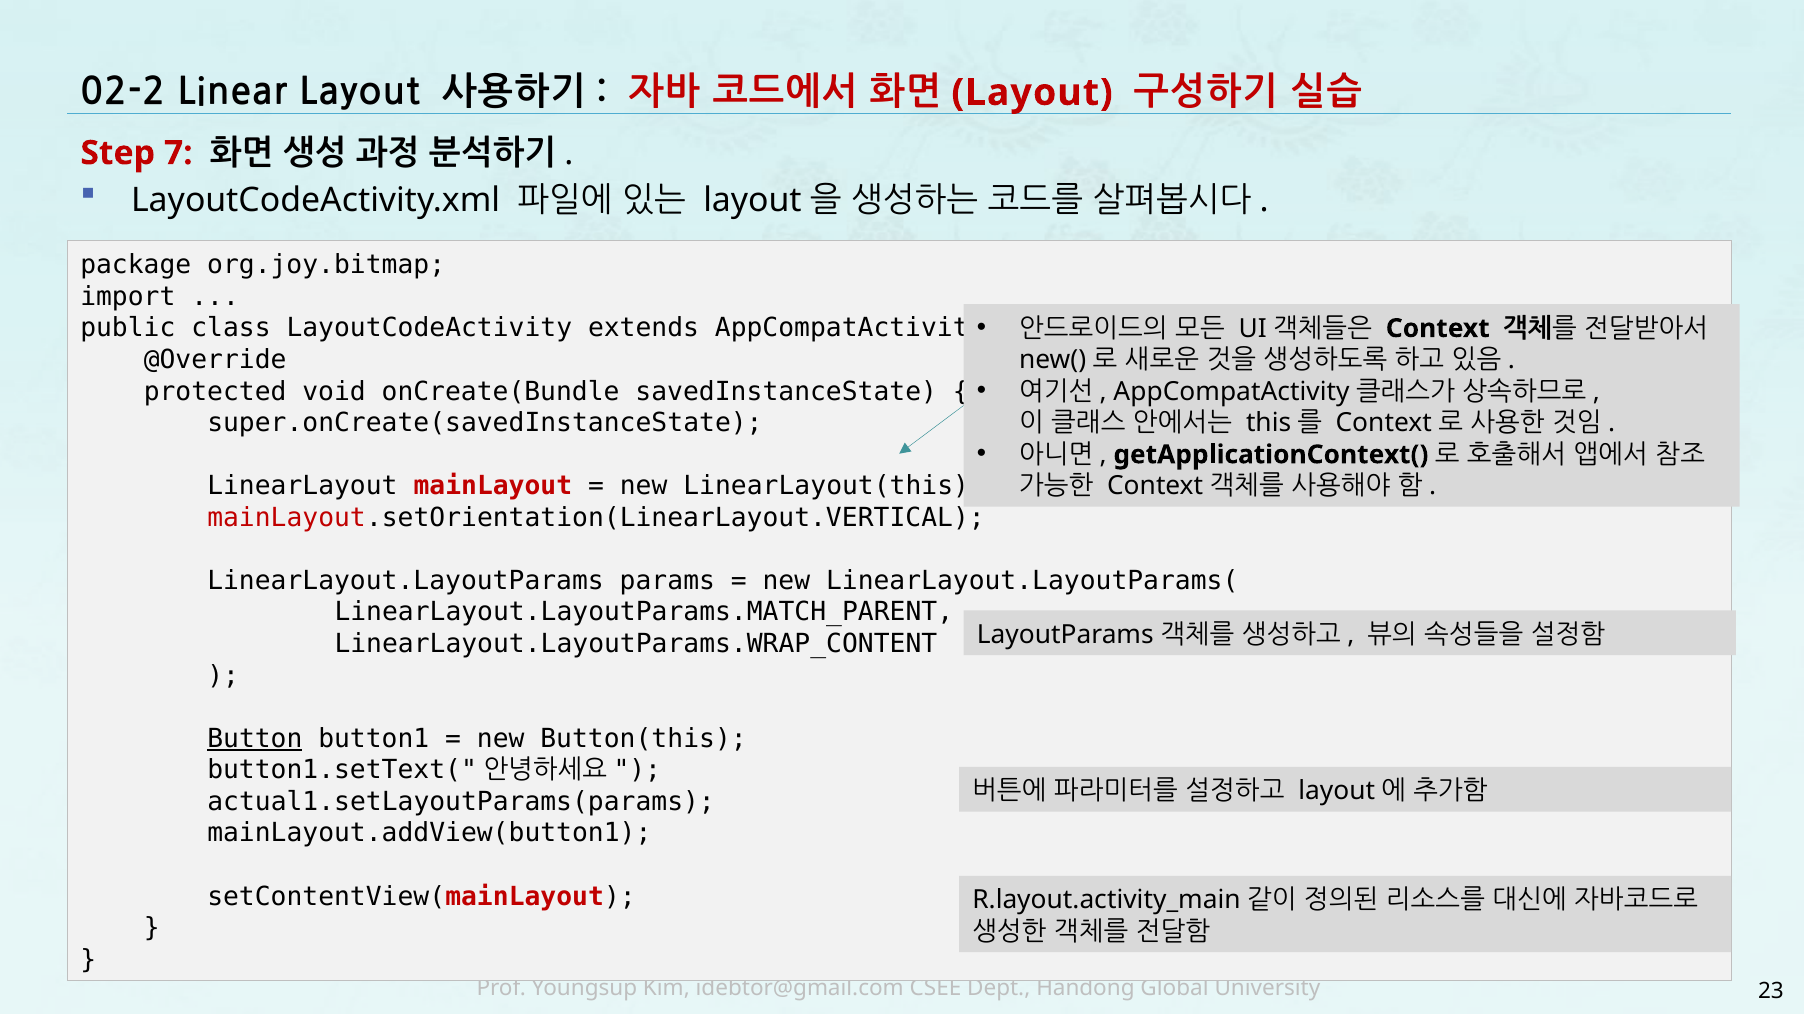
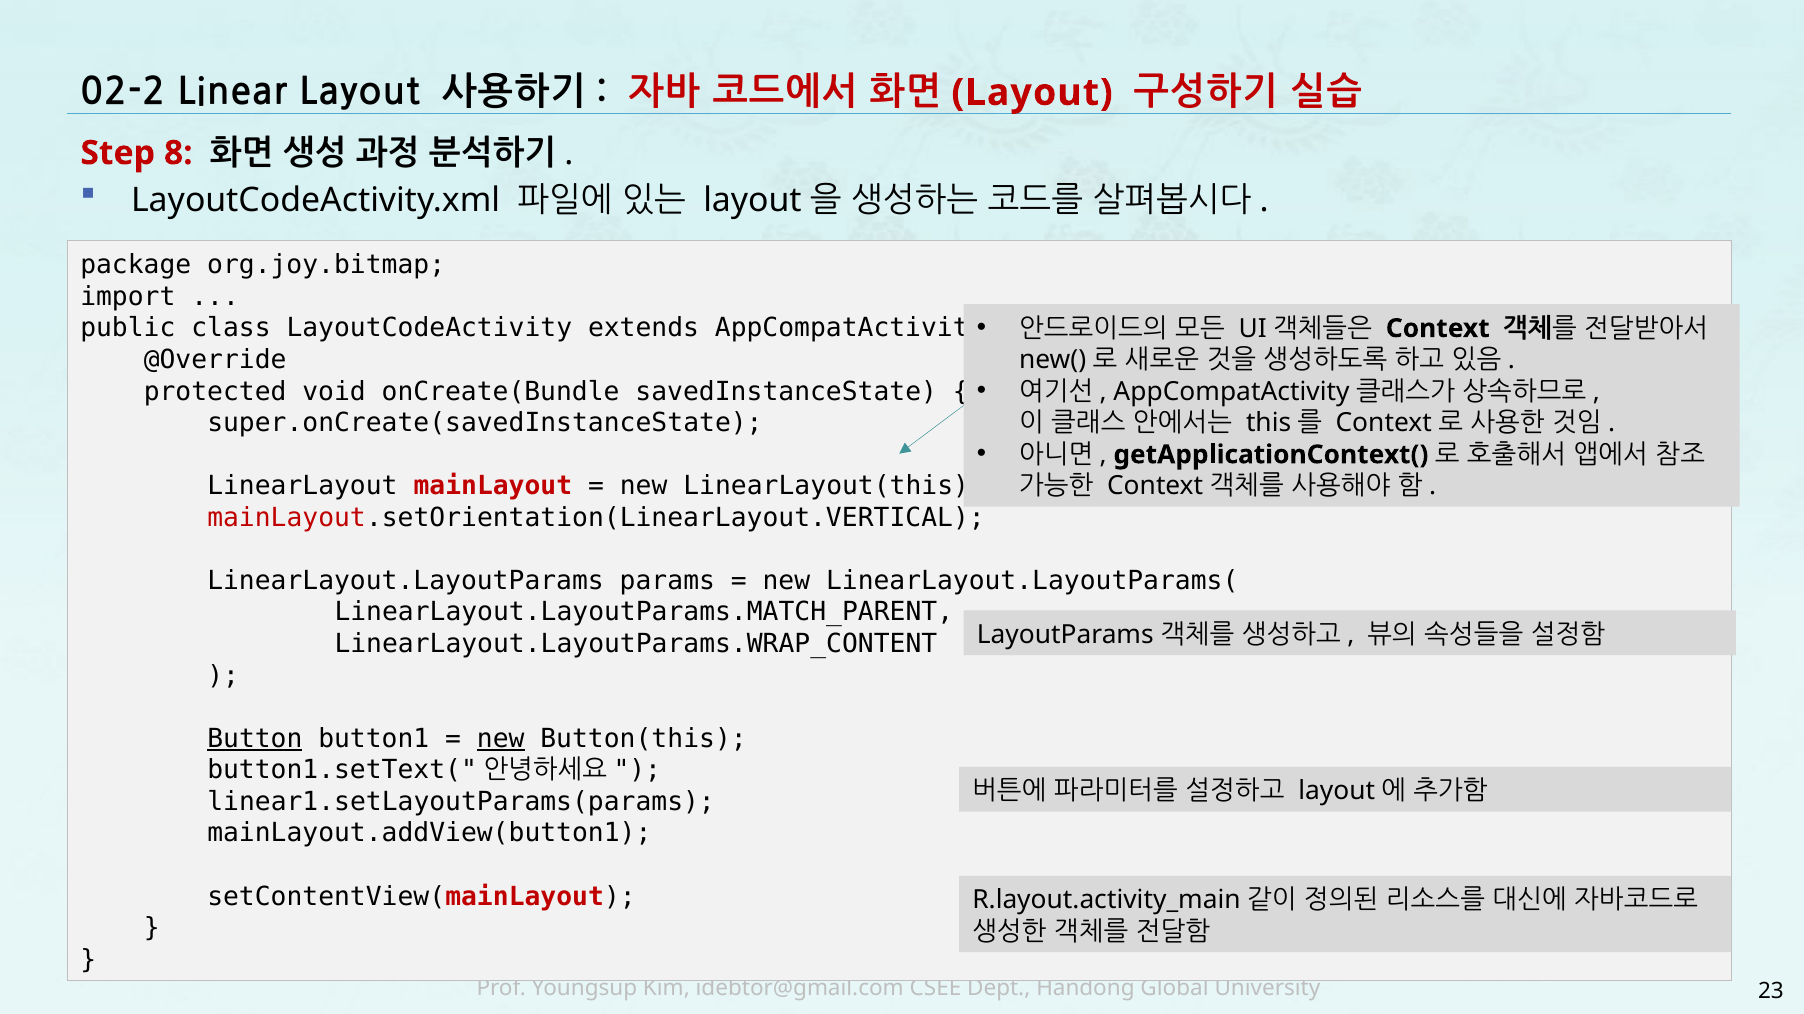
7: 7 -> 8
new at (501, 739) underline: none -> present
actual1.setLayoutParams(params: actual1.setLayoutParams(params -> linear1.setLayoutParams(params
